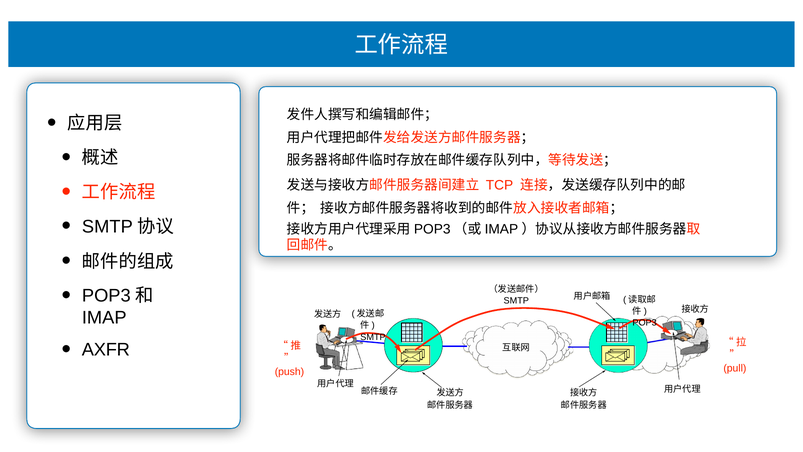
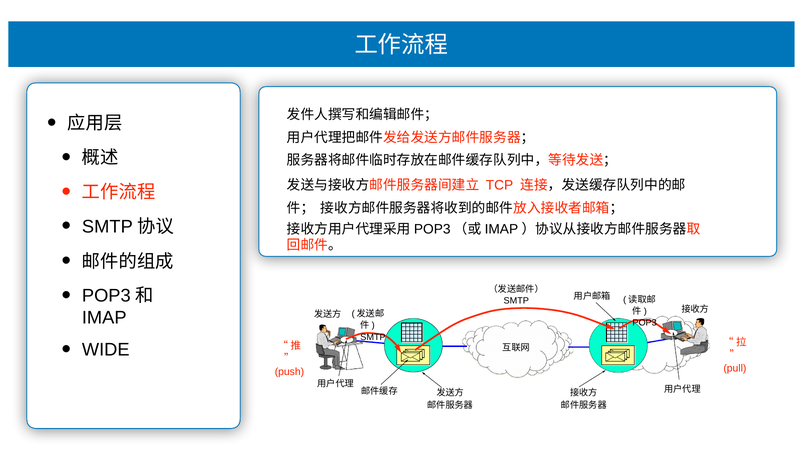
AXFR: AXFR -> WIDE
